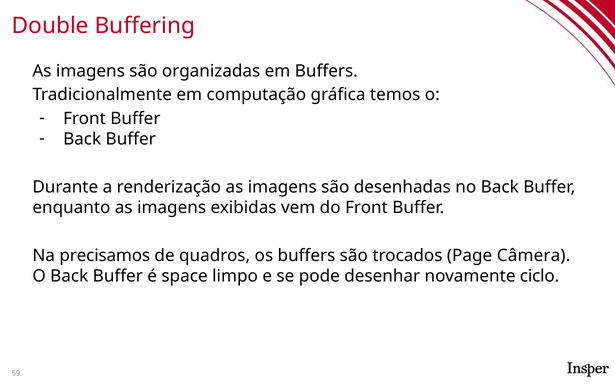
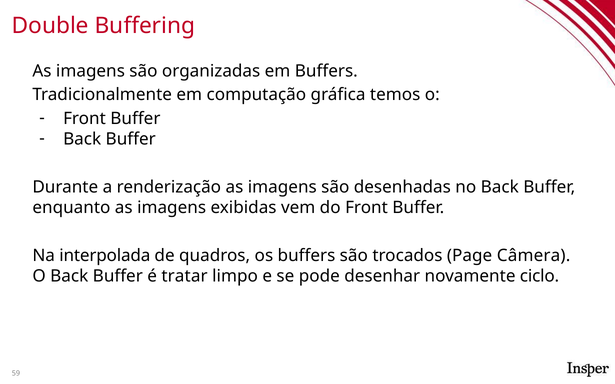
precisamos: precisamos -> interpolada
space: space -> tratar
